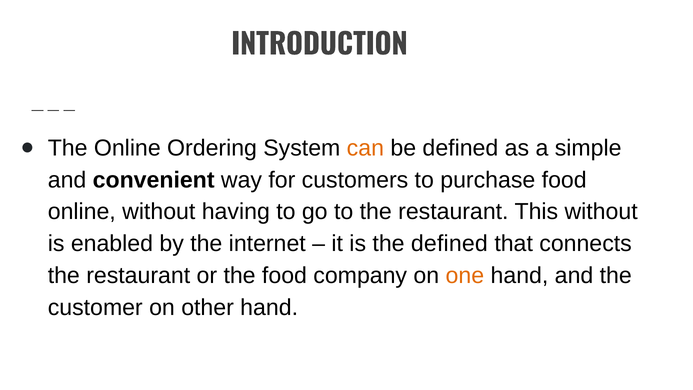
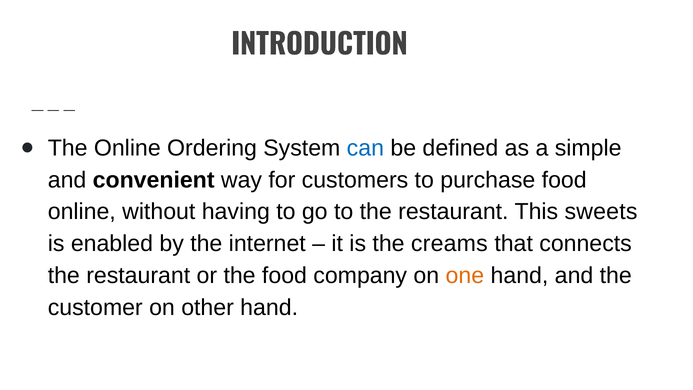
can colour: orange -> blue
This without: without -> sweets
the defined: defined -> creams
